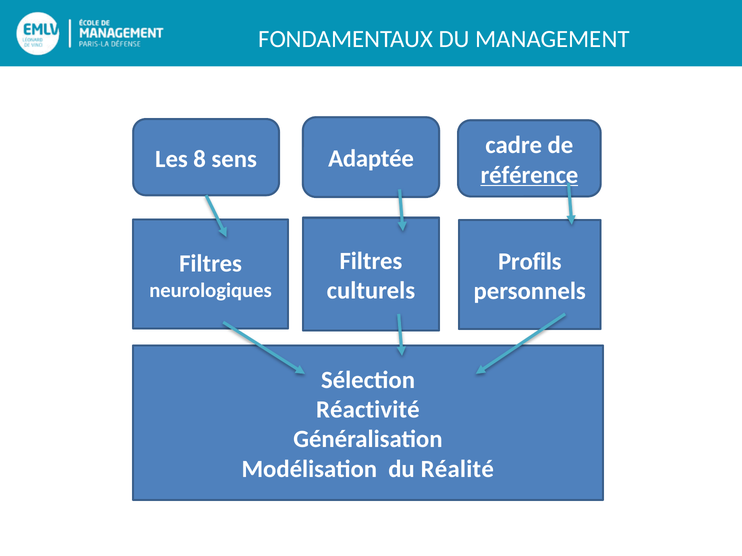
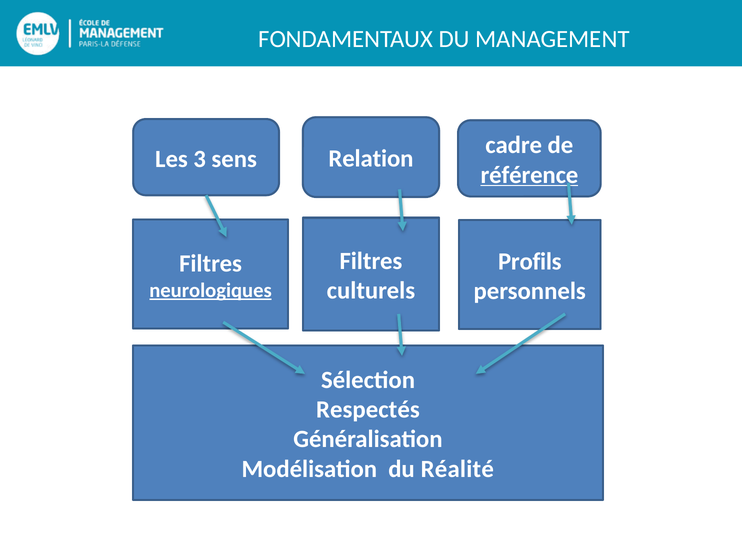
Adaptée: Adaptée -> Relation
8: 8 -> 3
neurologiques underline: none -> present
Réactivité: Réactivité -> Respectés
